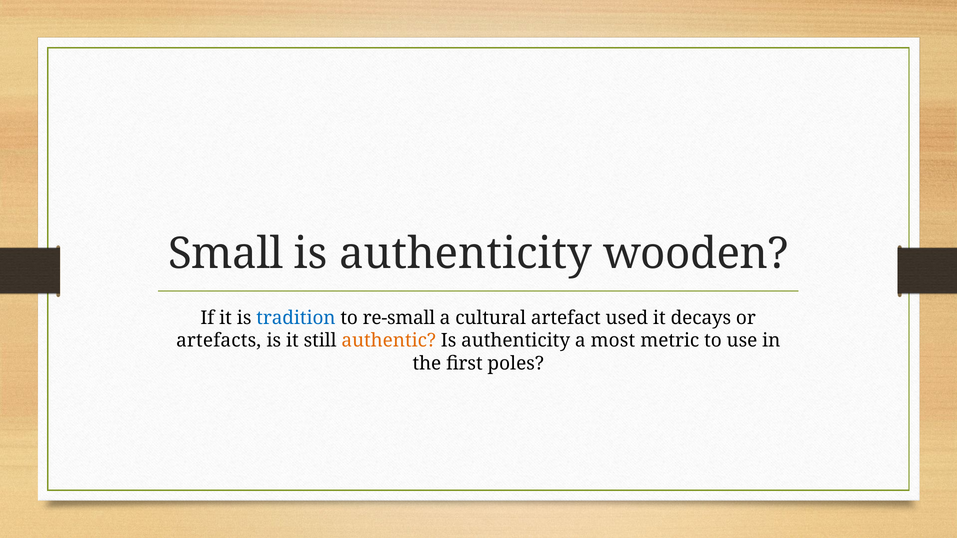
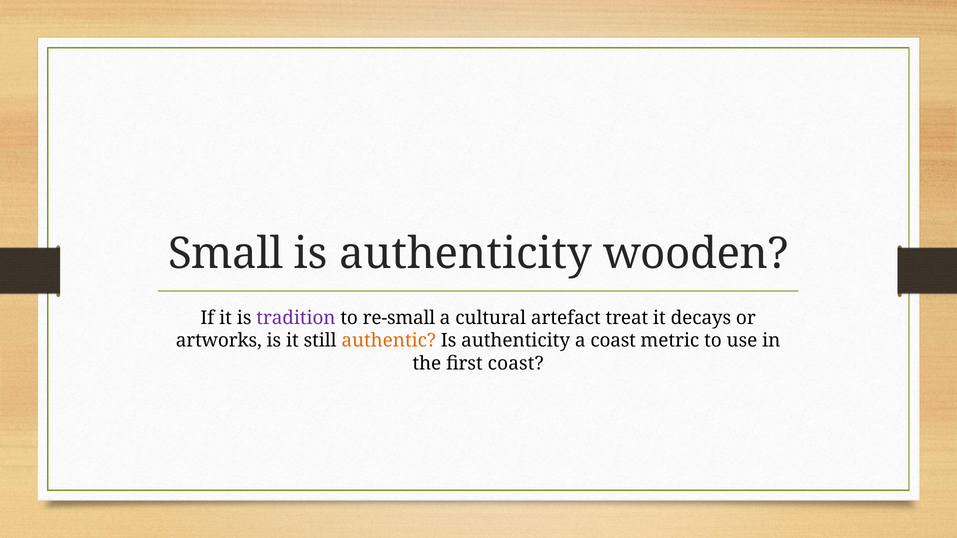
tradition colour: blue -> purple
used: used -> treat
artefacts: artefacts -> artworks
a most: most -> coast
first poles: poles -> coast
